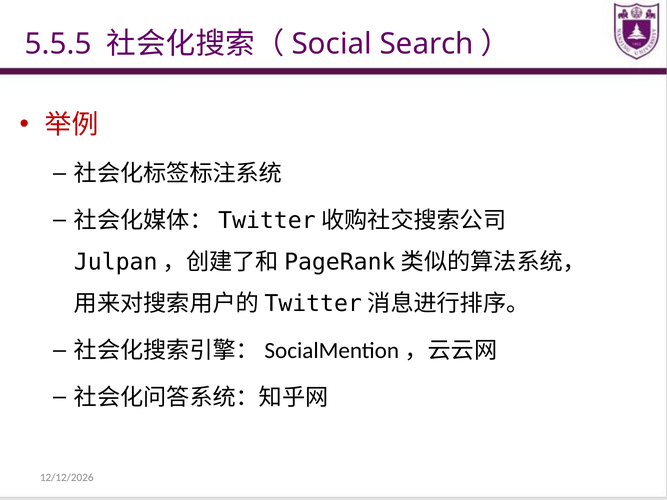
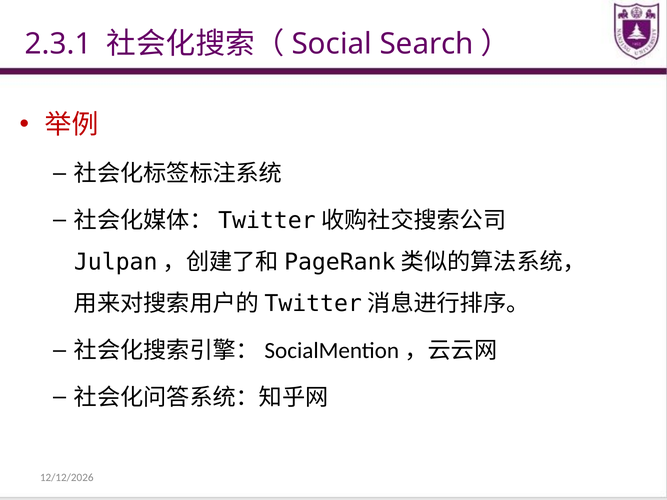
5.5.5: 5.5.5 -> 2.3.1
